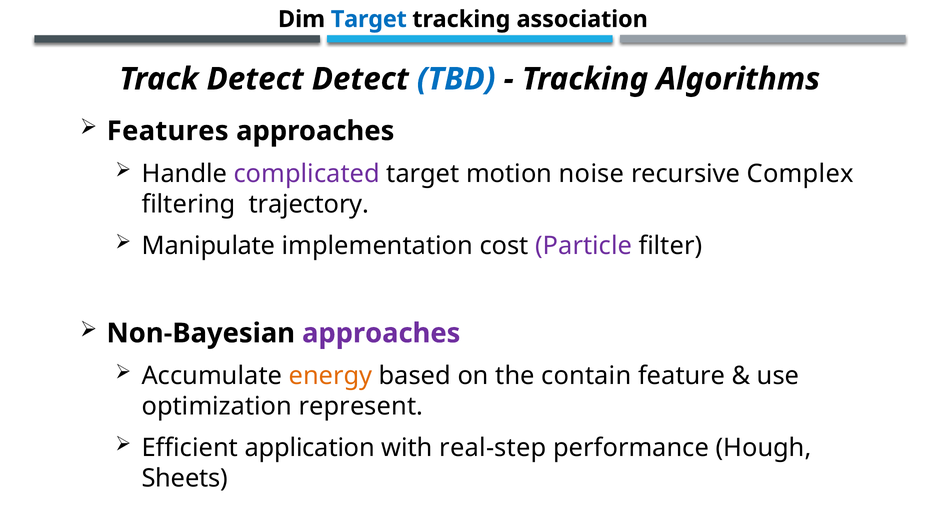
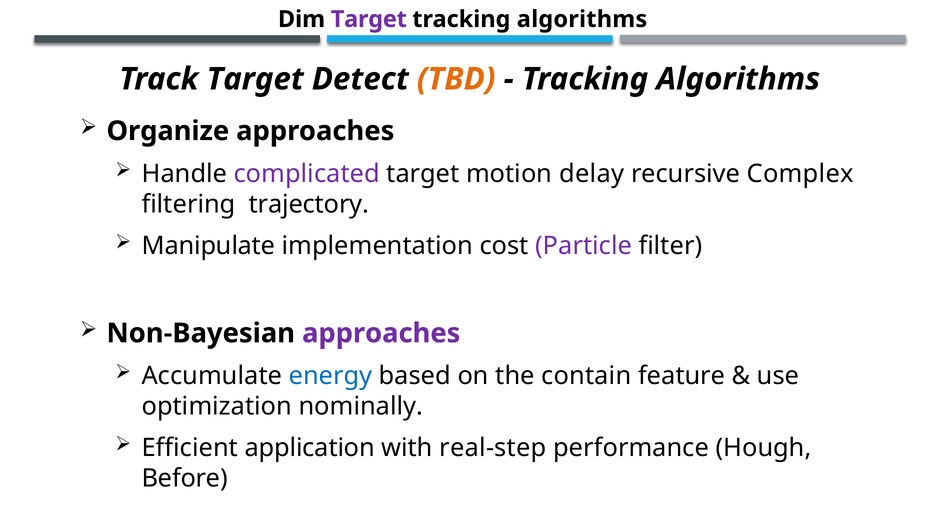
Target at (369, 19) colour: blue -> purple
association at (582, 19): association -> algorithms
Track Detect: Detect -> Target
TBD colour: blue -> orange
Features: Features -> Organize
noise: noise -> delay
energy colour: orange -> blue
represent: represent -> nominally
Sheets: Sheets -> Before
